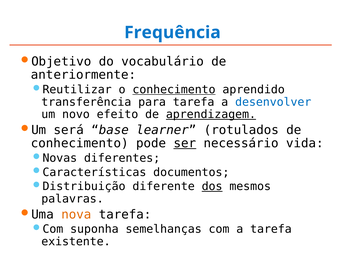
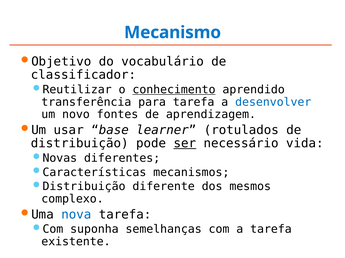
Frequência: Frequência -> Mecanismo
anteriormente: anteriormente -> classificador
efeito: efeito -> fontes
aprendizagem underline: present -> none
será: será -> usar
conhecimento at (80, 144): conhecimento -> distribuição
documentos: documentos -> mecanismos
dos underline: present -> none
palavras: palavras -> complexo
nova colour: orange -> blue
